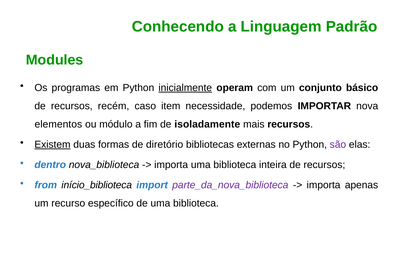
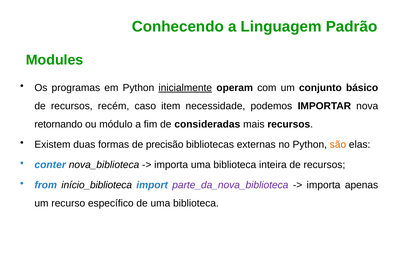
elementos: elementos -> retornando
isoladamente: isoladamente -> consideradas
Existem underline: present -> none
diretório: diretório -> precisão
são colour: purple -> orange
dentro: dentro -> conter
